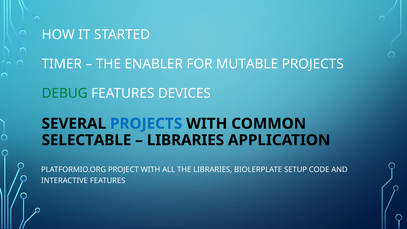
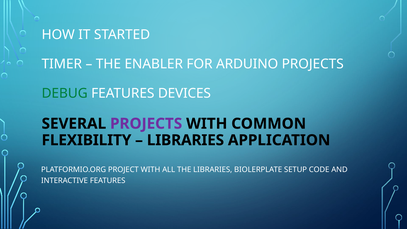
MUTABLE: MUTABLE -> ARDUINO
PROJECTS at (146, 124) colour: blue -> purple
SELECTABLE: SELECTABLE -> FLEXIBILITY
